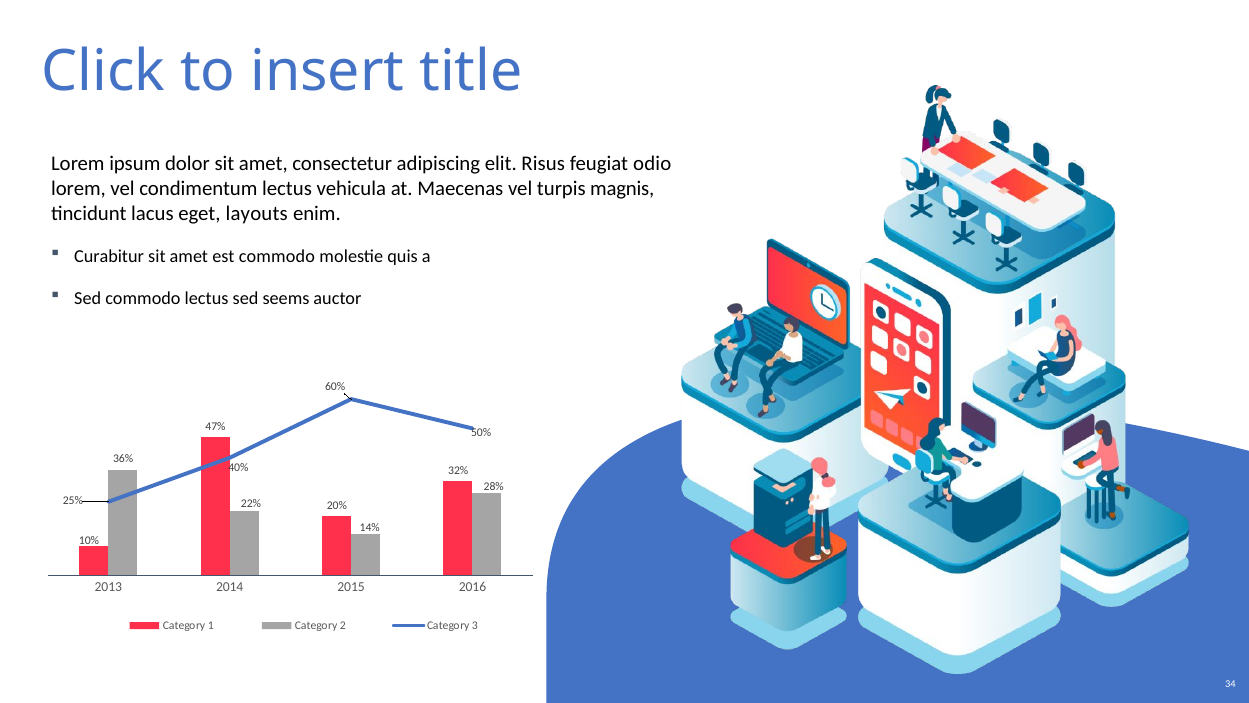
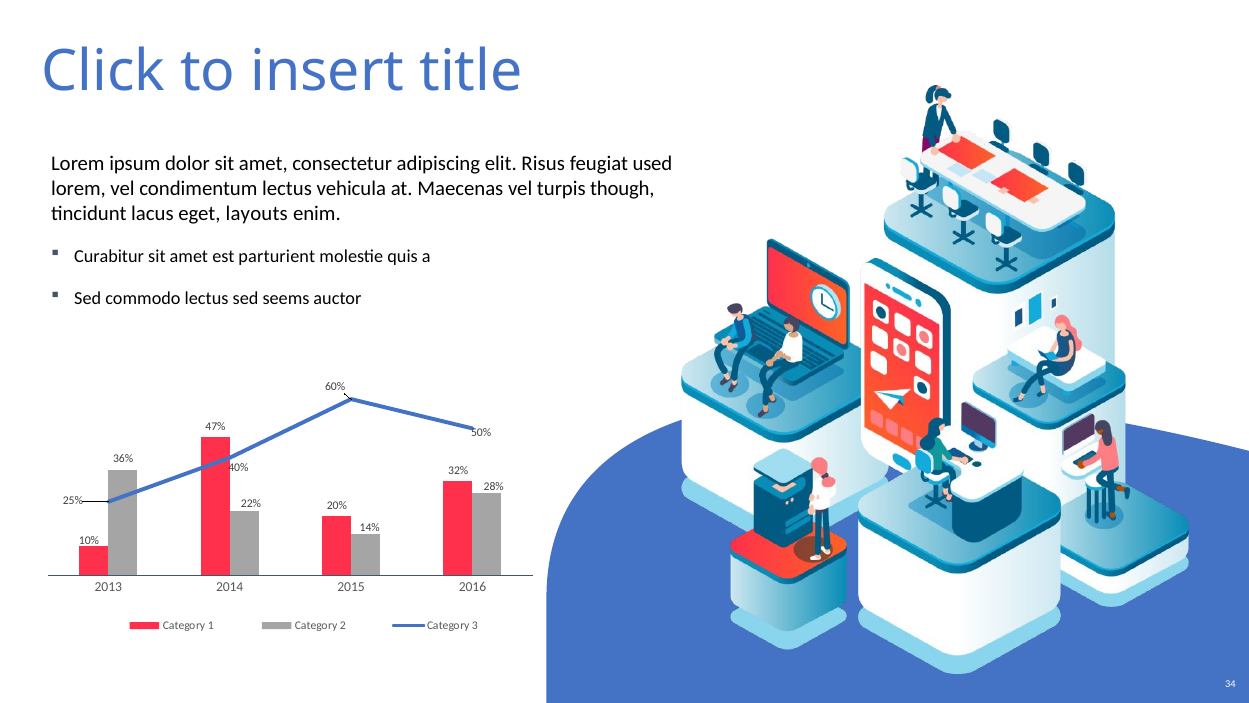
odio: odio -> used
magnis: magnis -> though
est commodo: commodo -> parturient
